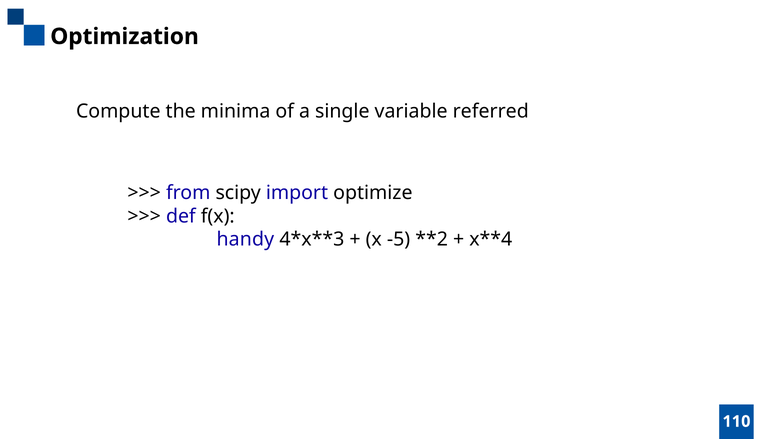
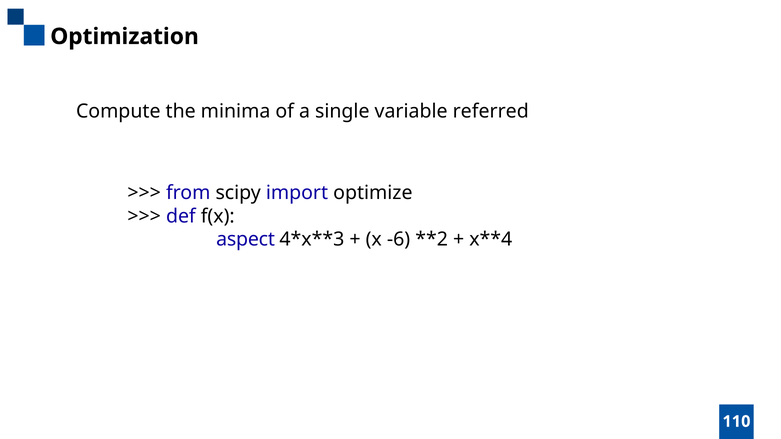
handy: handy -> aspect
-5: -5 -> -6
